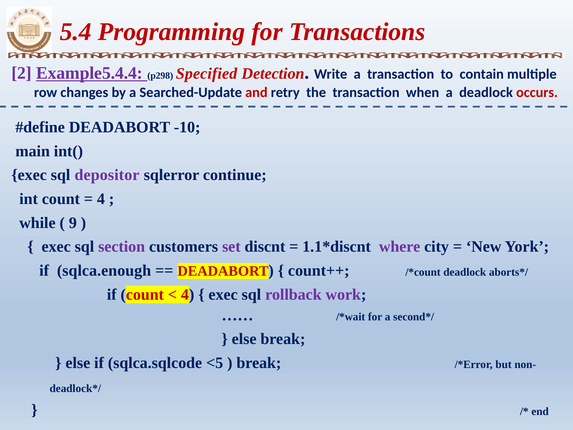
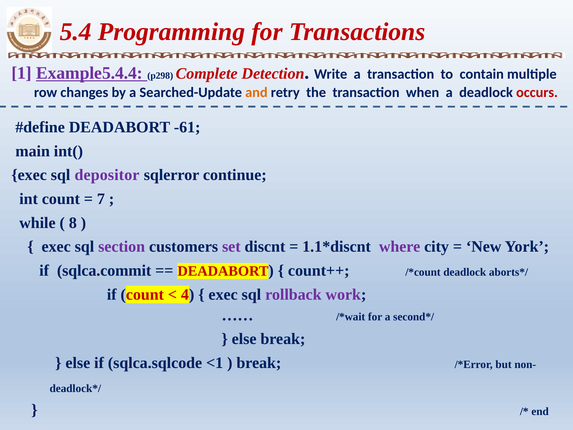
2: 2 -> 1
Specified: Specified -> Complete
and colour: red -> orange
-10: -10 -> -61
4 at (101, 199): 4 -> 7
9: 9 -> 8
sqlca.enough: sqlca.enough -> sqlca.commit
<5: <5 -> <1
